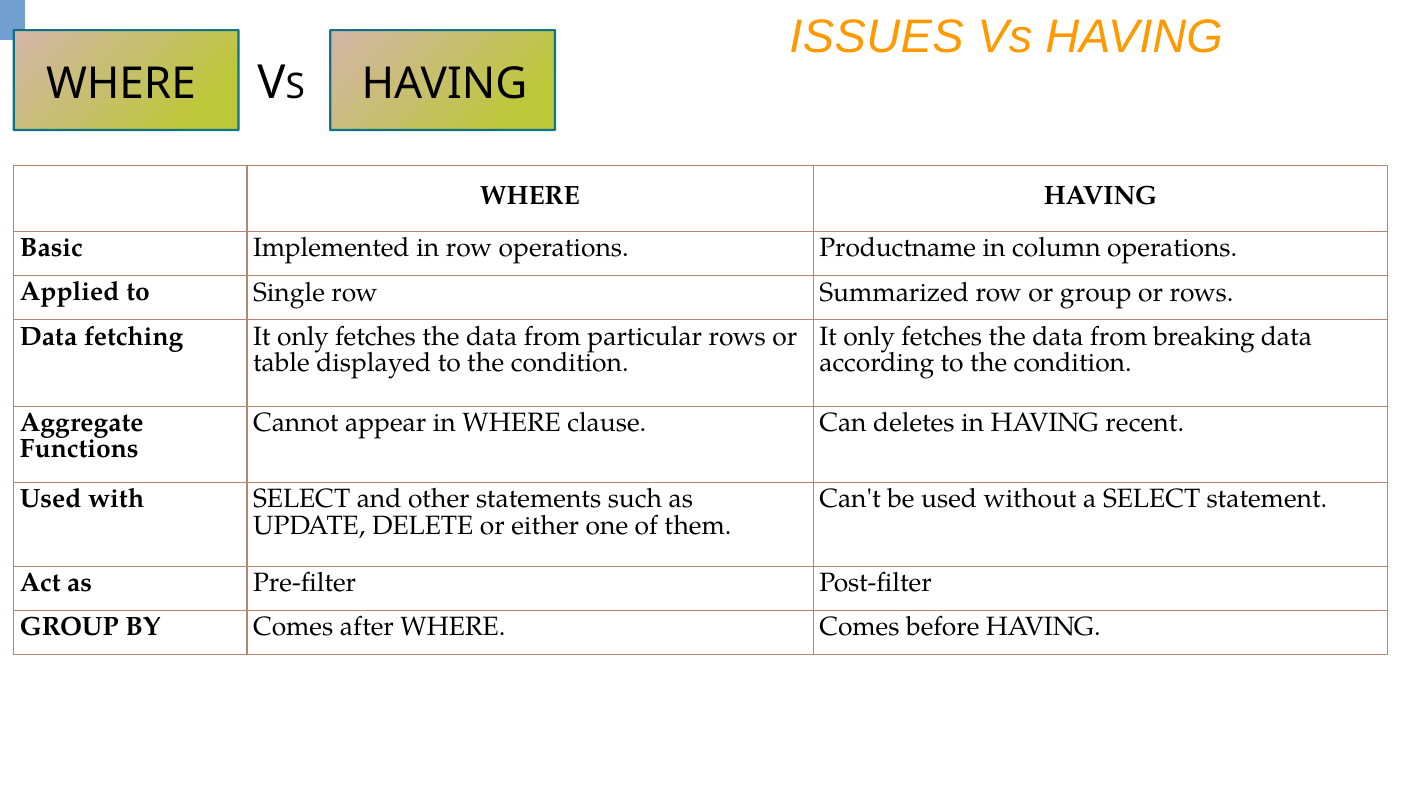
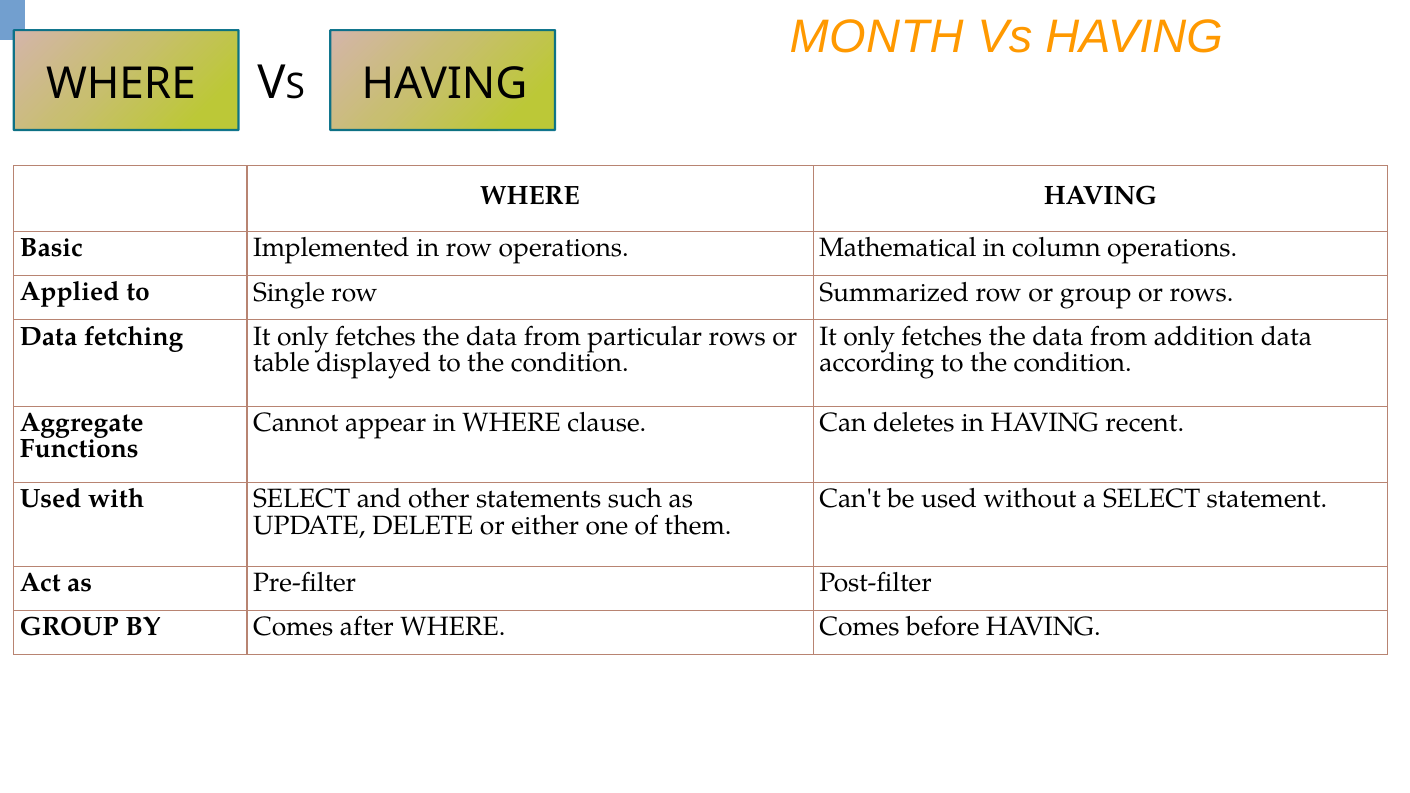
ISSUES: ISSUES -> MONTH
Productname: Productname -> Mathematical
breaking: breaking -> addition
